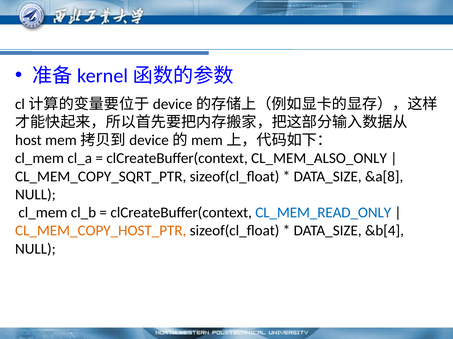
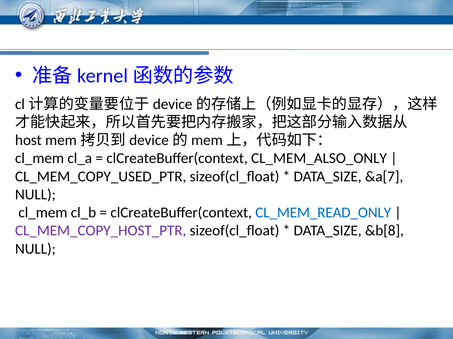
CL_MEM_COPY_SQRT_PTR: CL_MEM_COPY_SQRT_PTR -> CL_MEM_COPY_USED_PTR
&a[8: &a[8 -> &a[7
CL_MEM_COPY_HOST_PTR colour: orange -> purple
&b[4: &b[4 -> &b[8
